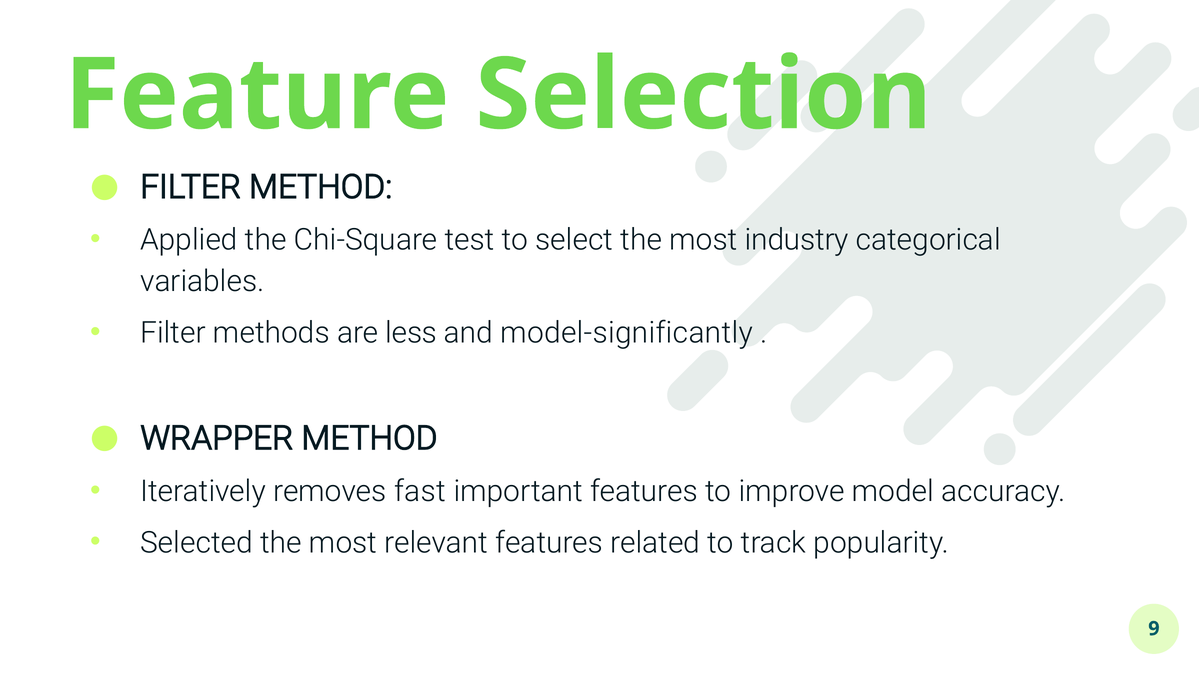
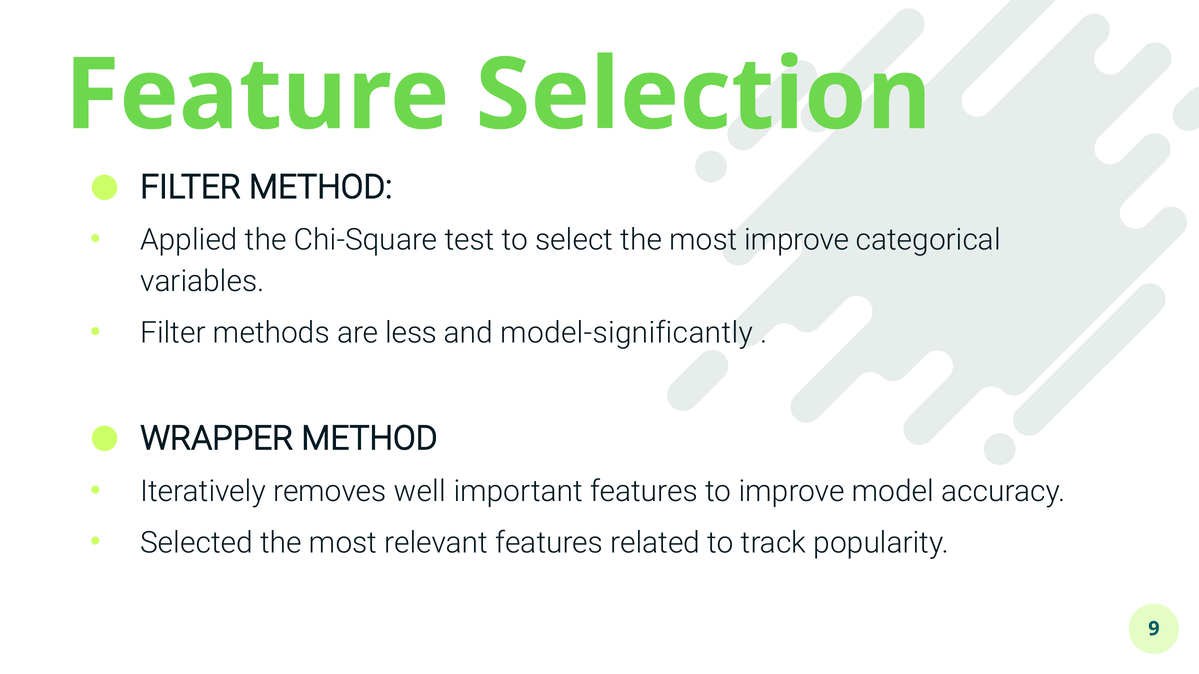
most industry: industry -> improve
fast: fast -> well
